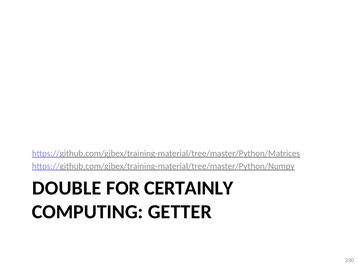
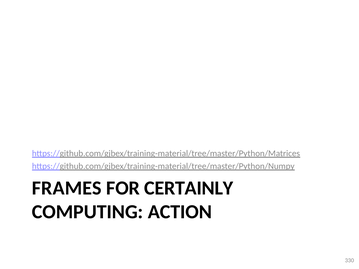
DOUBLE: DOUBLE -> FRAMES
GETTER: GETTER -> ACTION
